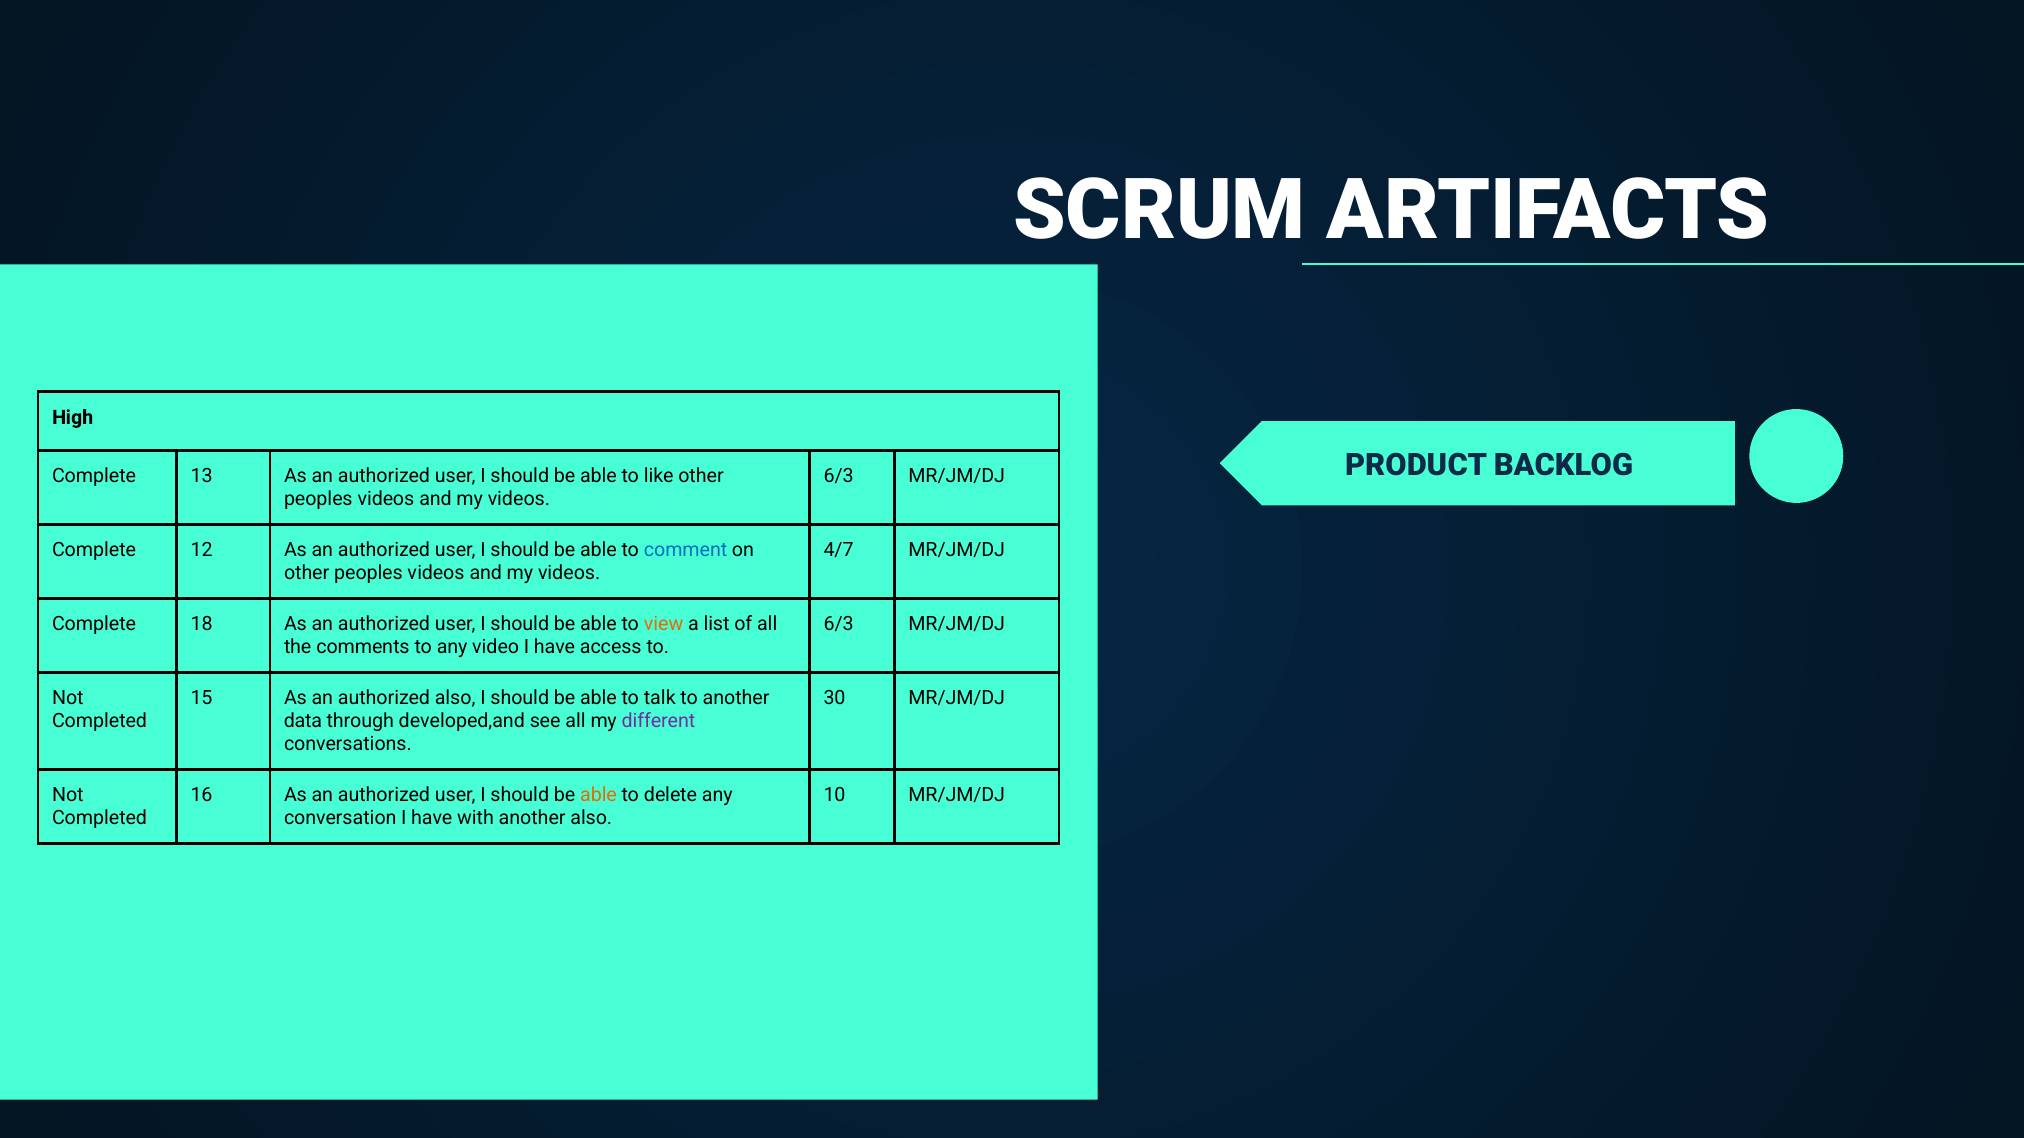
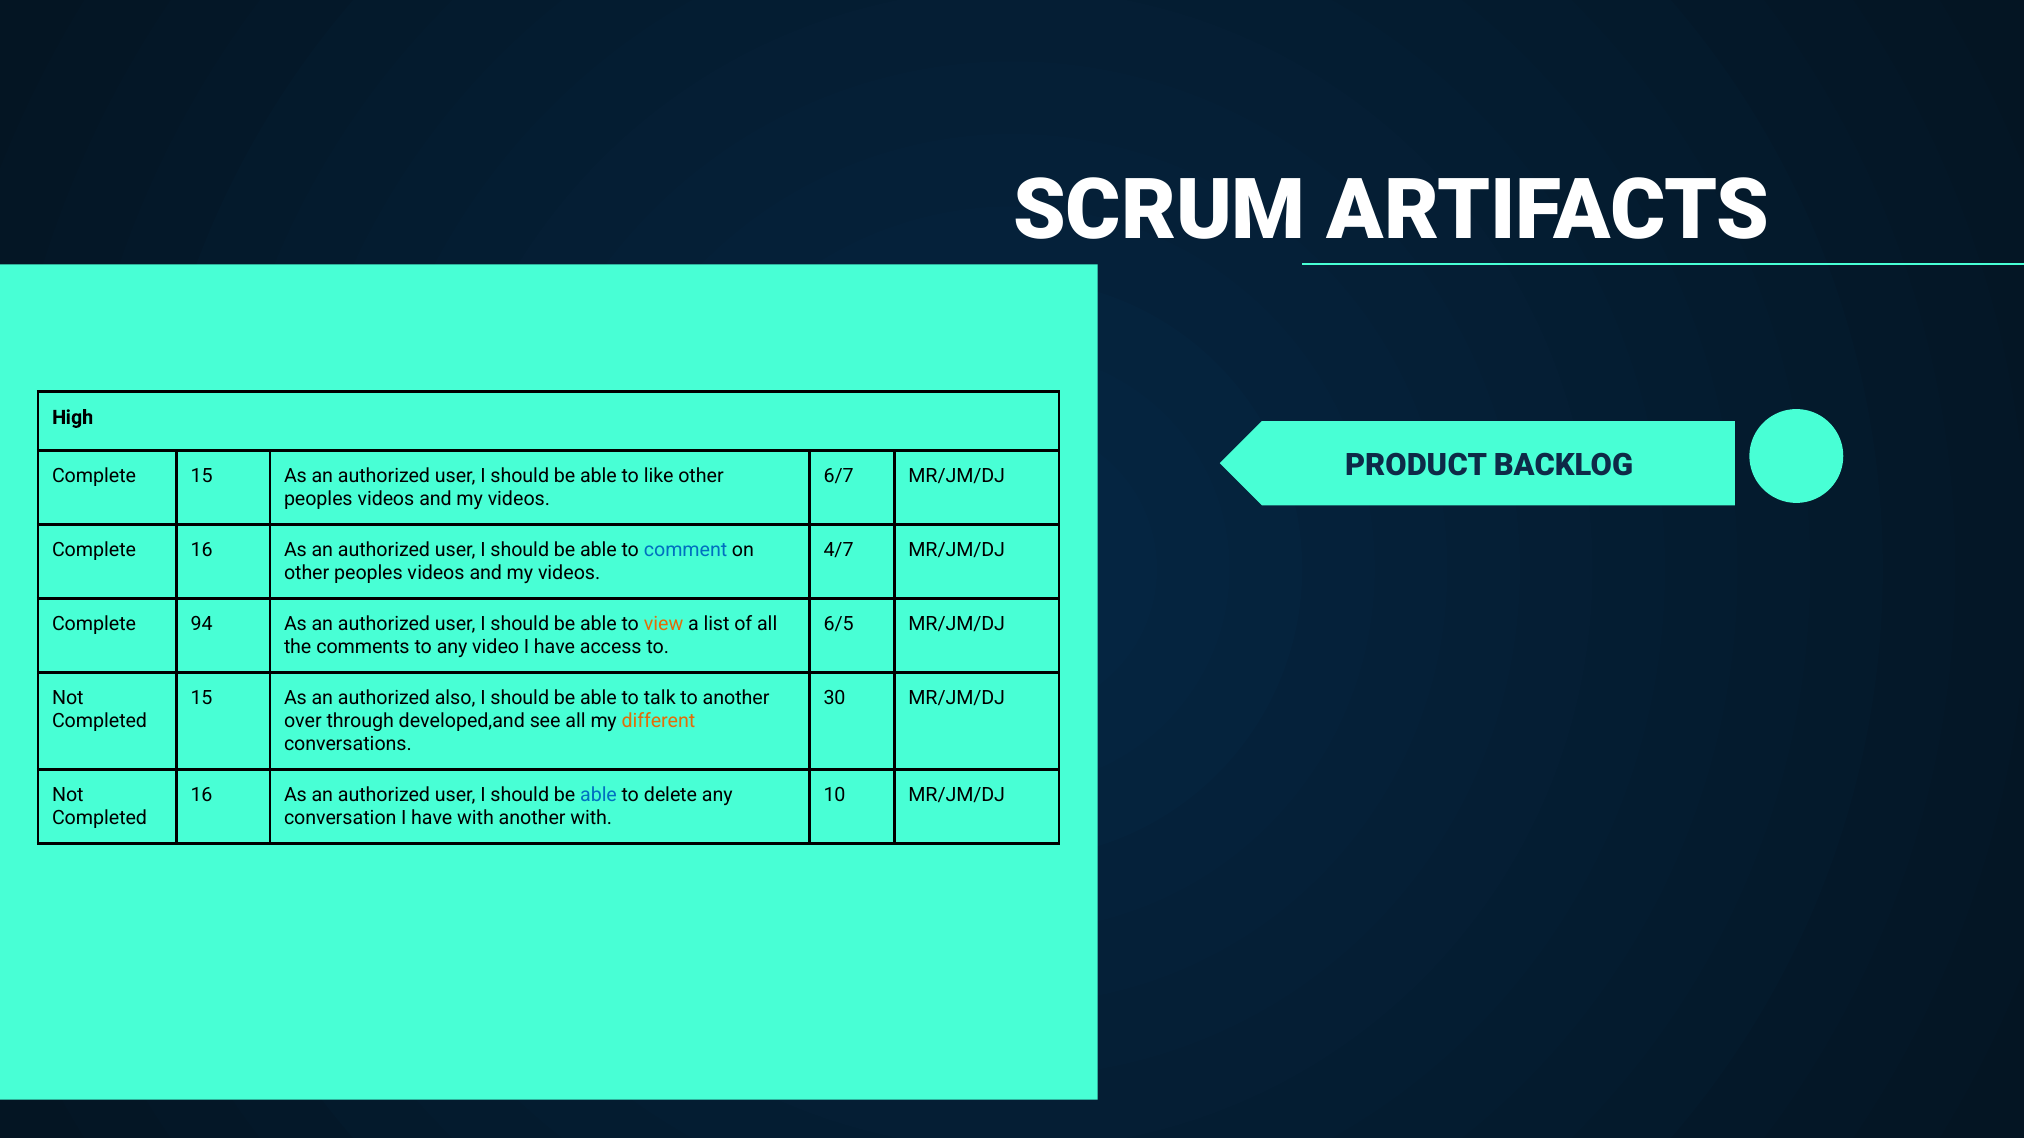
Complete 13: 13 -> 15
6/3 at (839, 476): 6/3 -> 6/7
Complete 12: 12 -> 16
18: 18 -> 94
6/3 at (839, 625): 6/3 -> 6/5
data: data -> over
different colour: purple -> orange
able at (599, 796) colour: orange -> blue
another also: also -> with
